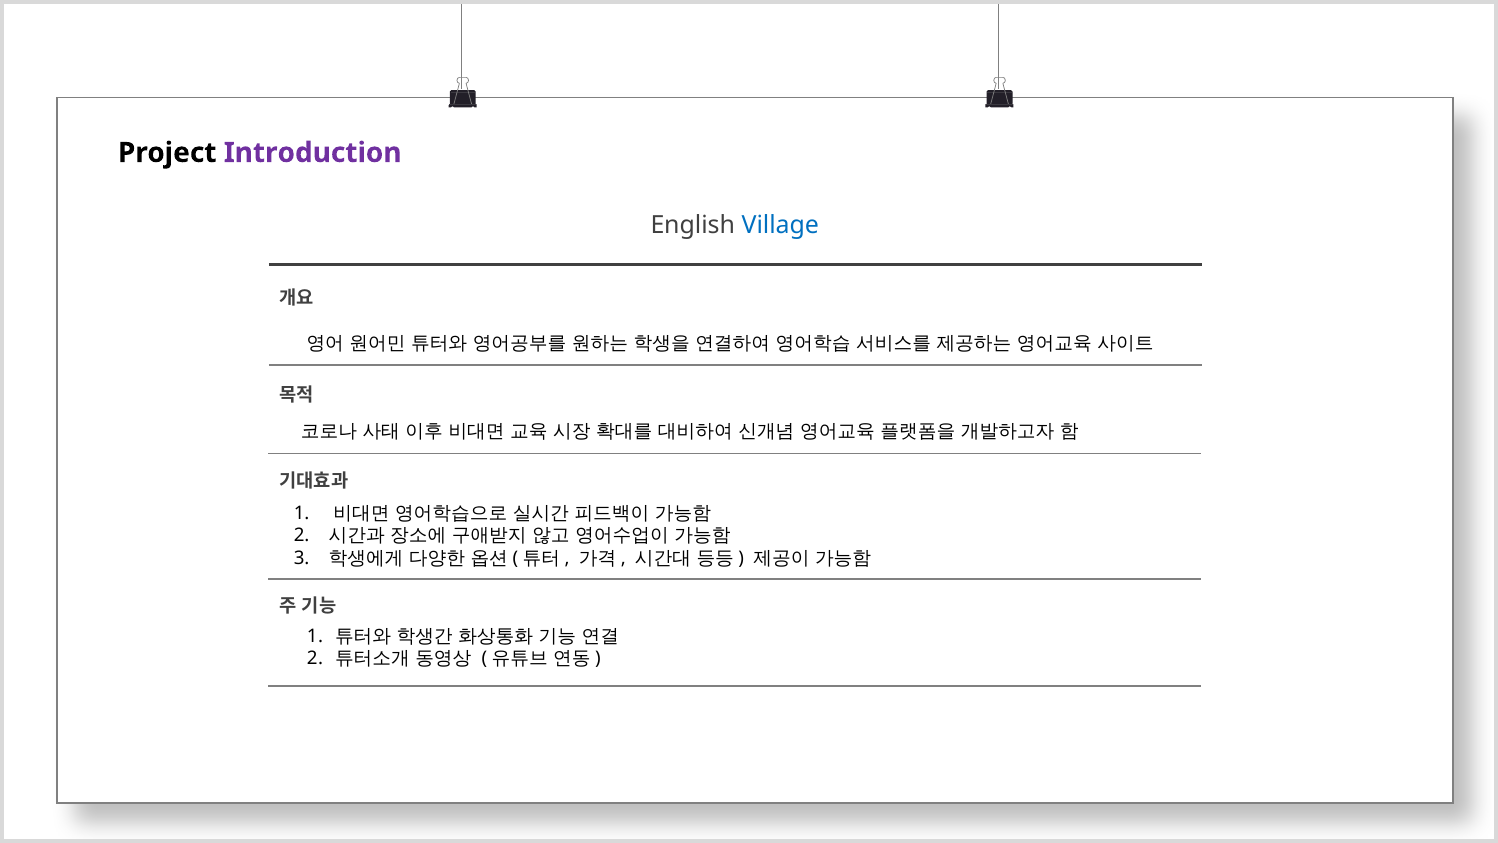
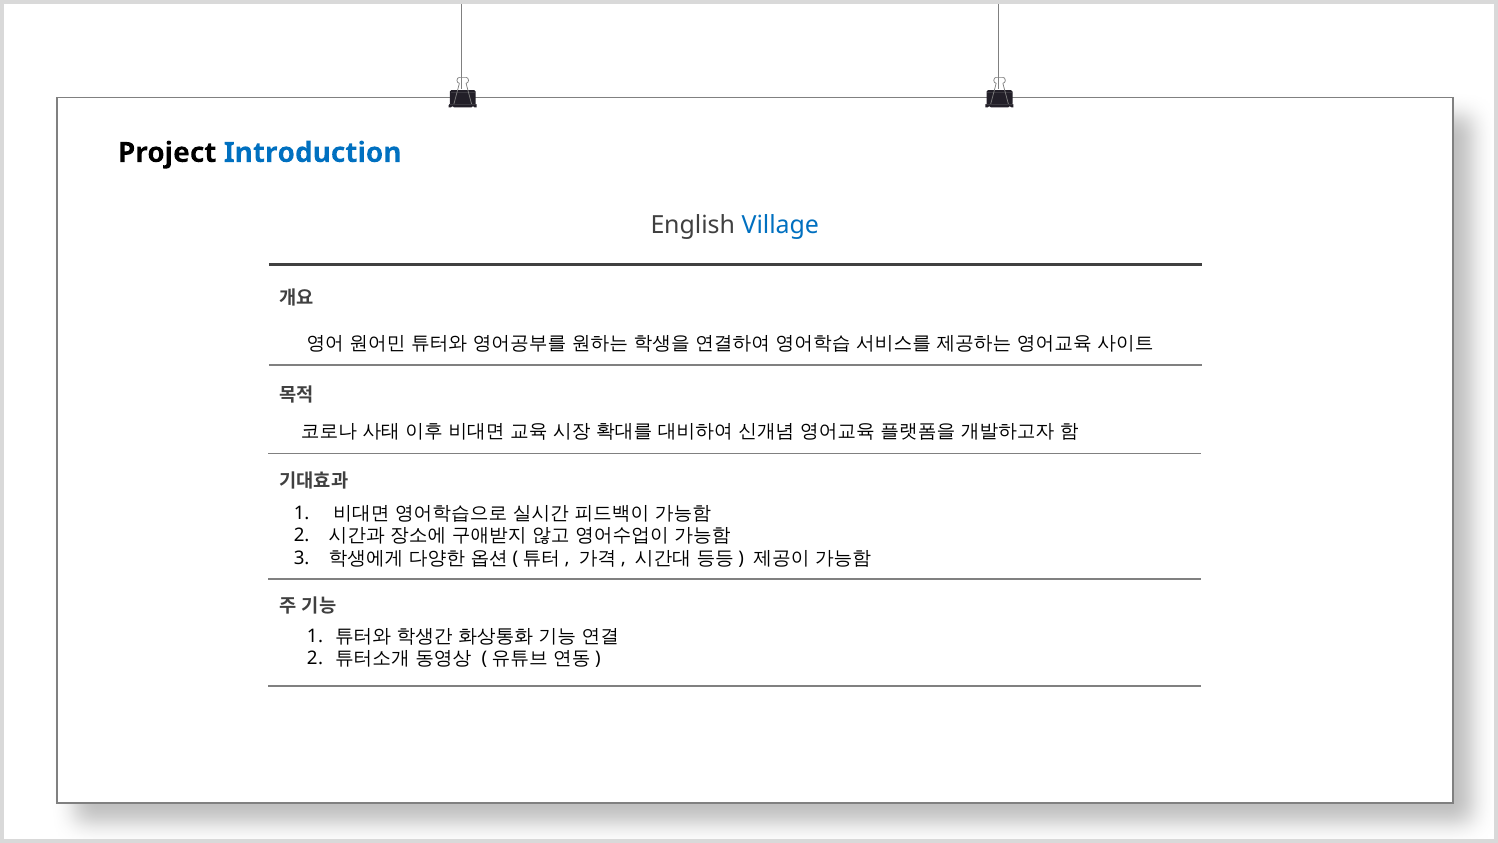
Introduction colour: purple -> blue
